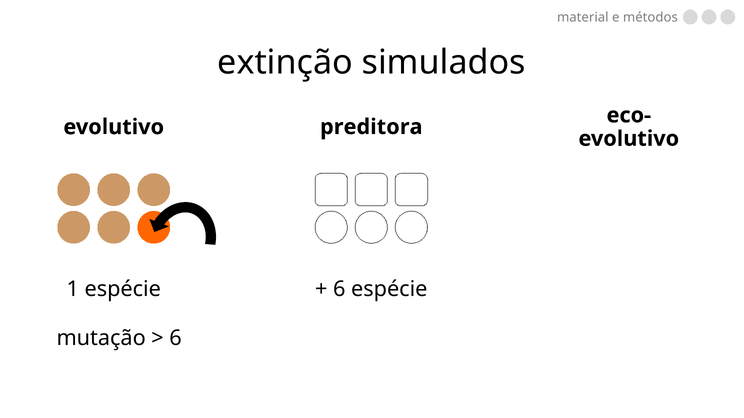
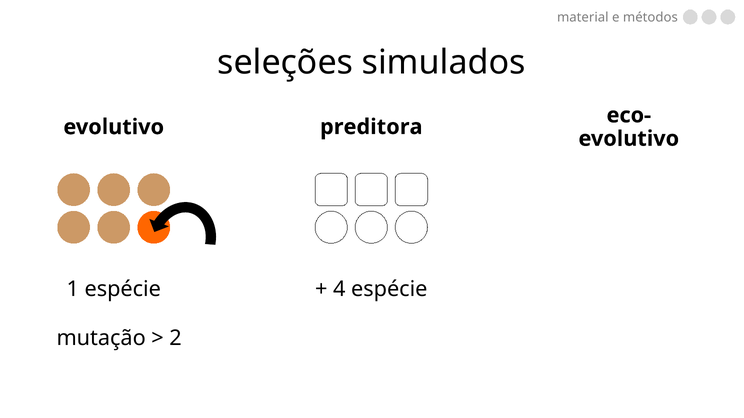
extinção: extinção -> seleções
6 at (339, 289): 6 -> 4
6 at (176, 338): 6 -> 2
